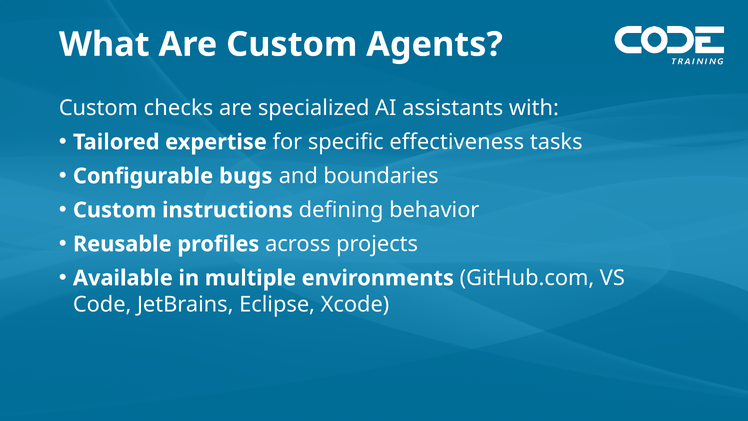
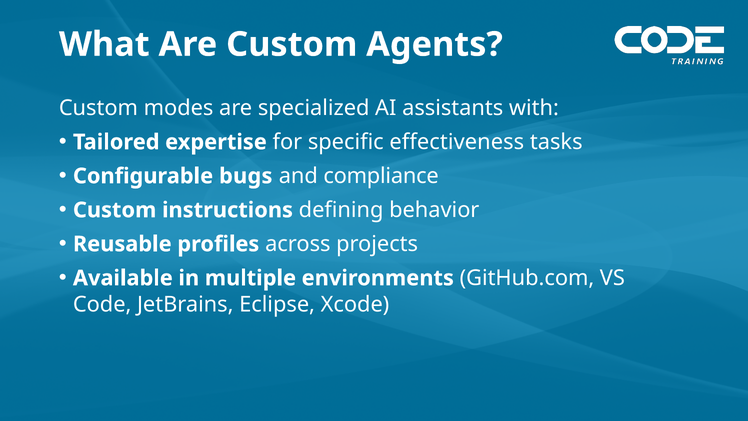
checks: checks -> modes
boundaries: boundaries -> compliance
